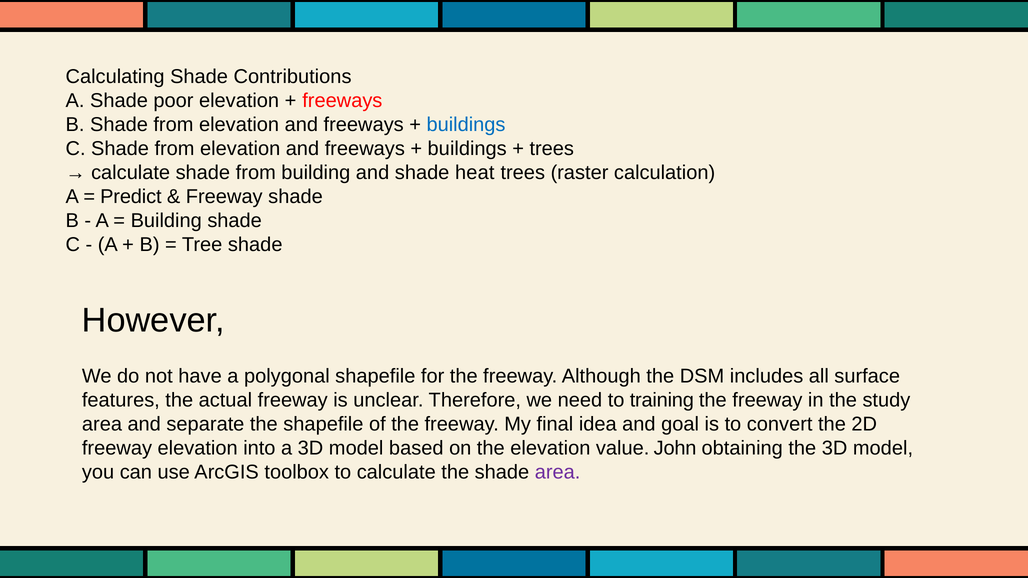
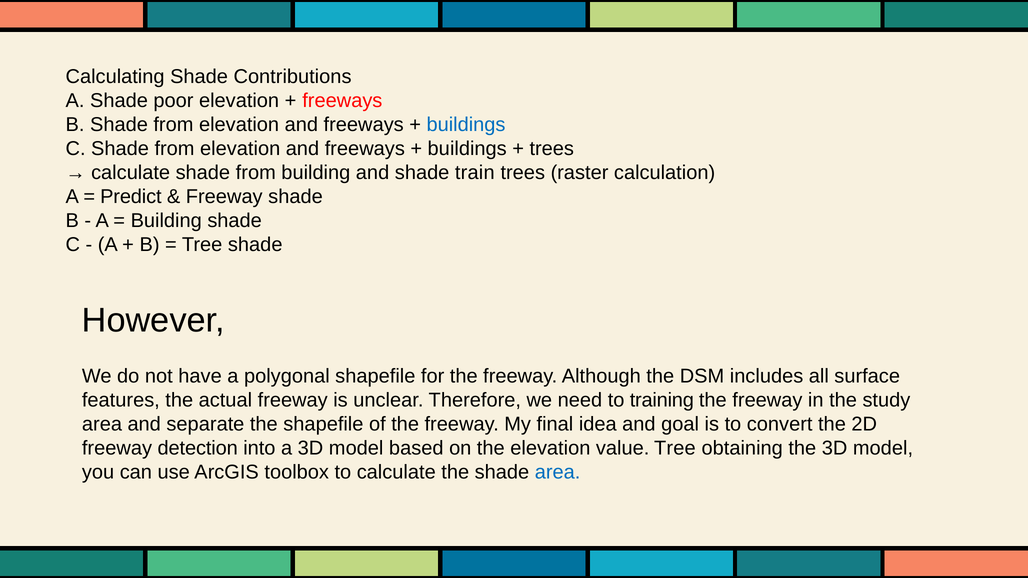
heat: heat -> train
freeway elevation: elevation -> detection
value John: John -> Tree
area at (558, 472) colour: purple -> blue
